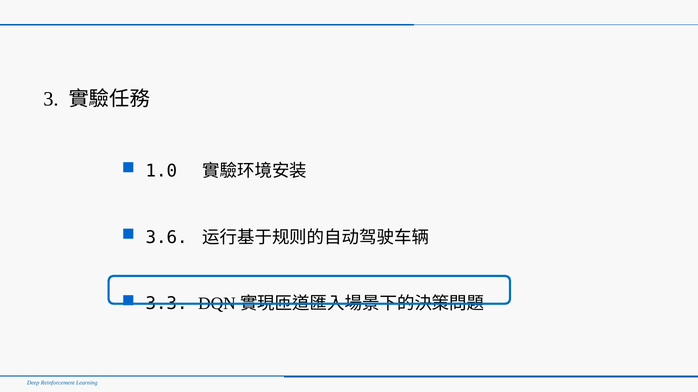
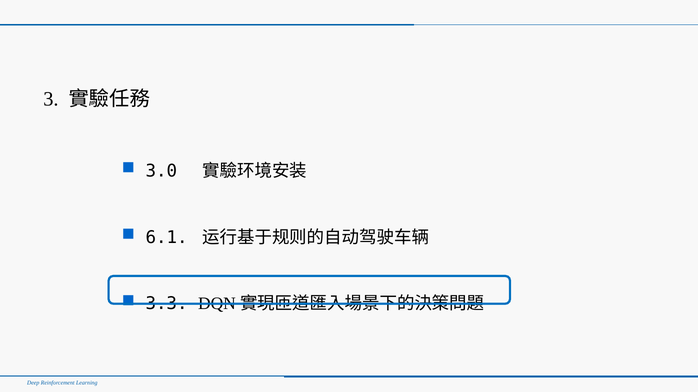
1.0: 1.0 -> 3.0
3.6: 3.6 -> 6.1
